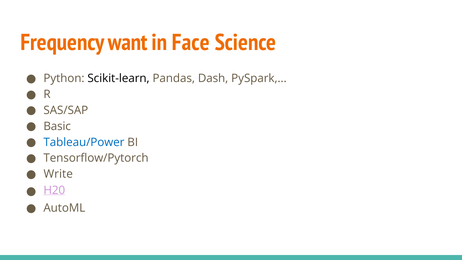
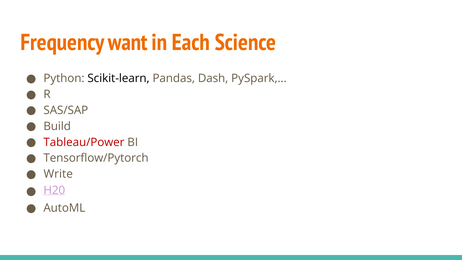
Face: Face -> Each
Basic: Basic -> Build
Tableau/Power colour: blue -> red
